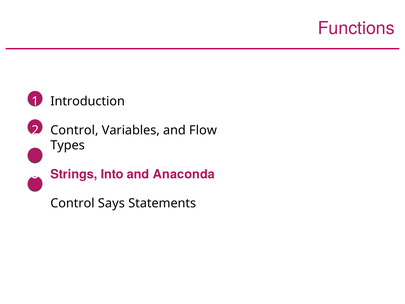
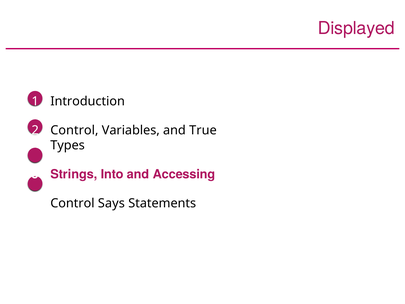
Functions: Functions -> Displayed
Flow: Flow -> True
Anaconda: Anaconda -> Accessing
